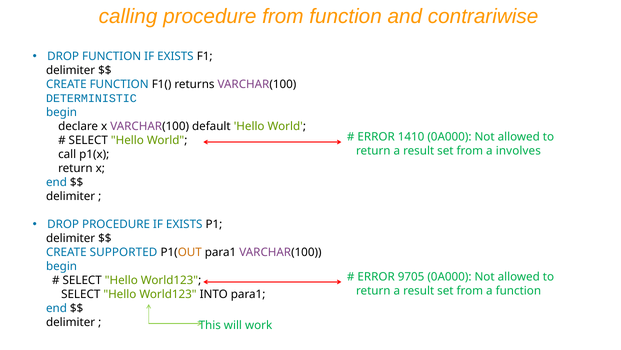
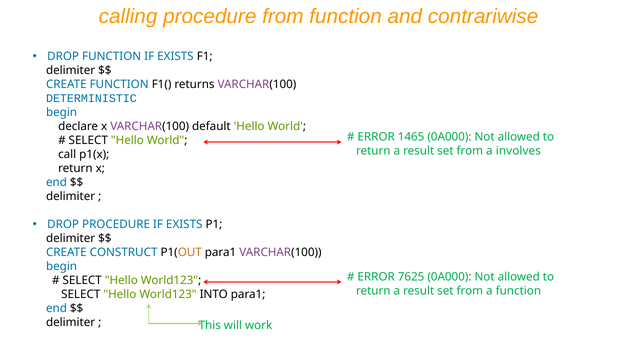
1410: 1410 -> 1465
SUPPORTED: SUPPORTED -> CONSTRUCT
9705: 9705 -> 7625
